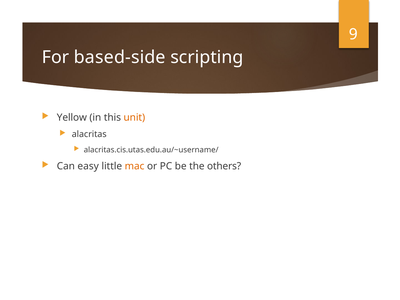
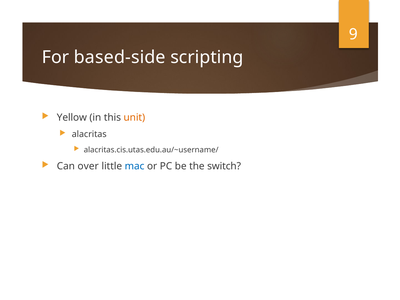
easy: easy -> over
mac colour: orange -> blue
others: others -> switch
